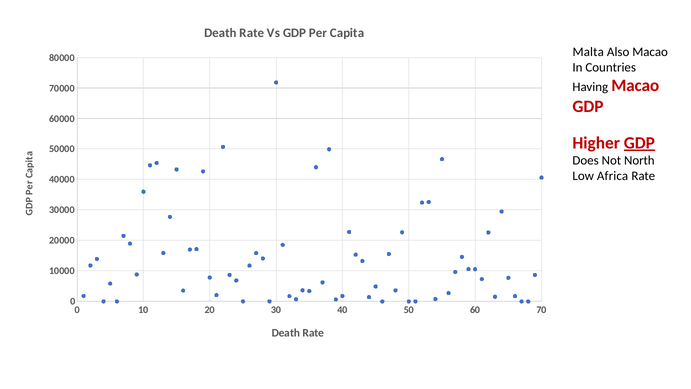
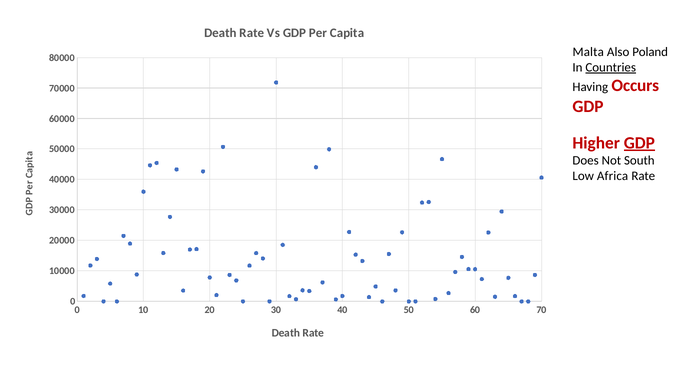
Also Macao: Macao -> Poland
Countries underline: none -> present
Having Macao: Macao -> Occurs
North: North -> South
